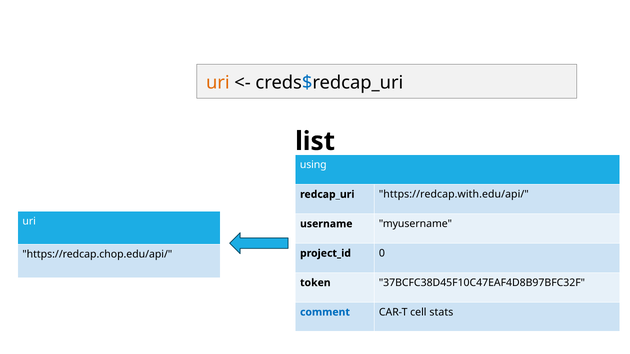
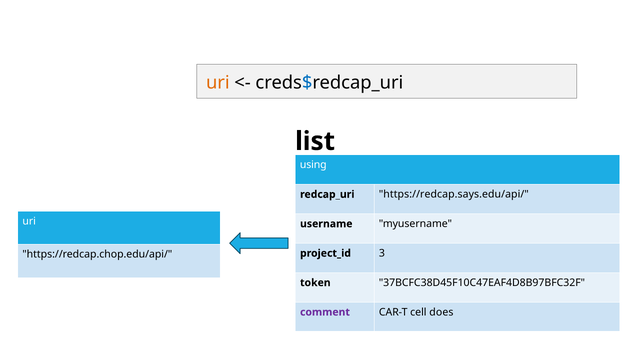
https://redcap.with.edu/api/: https://redcap.with.edu/api/ -> https://redcap.says.edu/api/
0: 0 -> 3
comment colour: blue -> purple
stats: stats -> does
